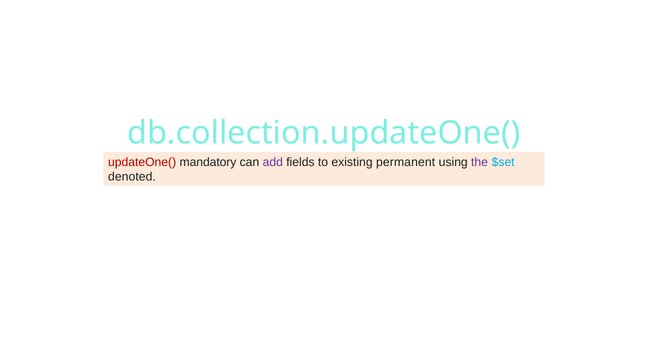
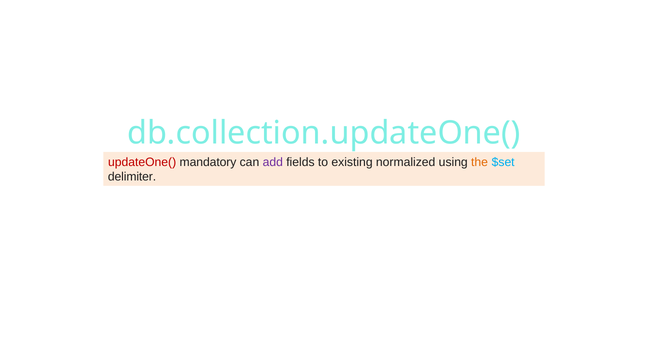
permanent: permanent -> normalized
the colour: purple -> orange
denoted: denoted -> delimiter
